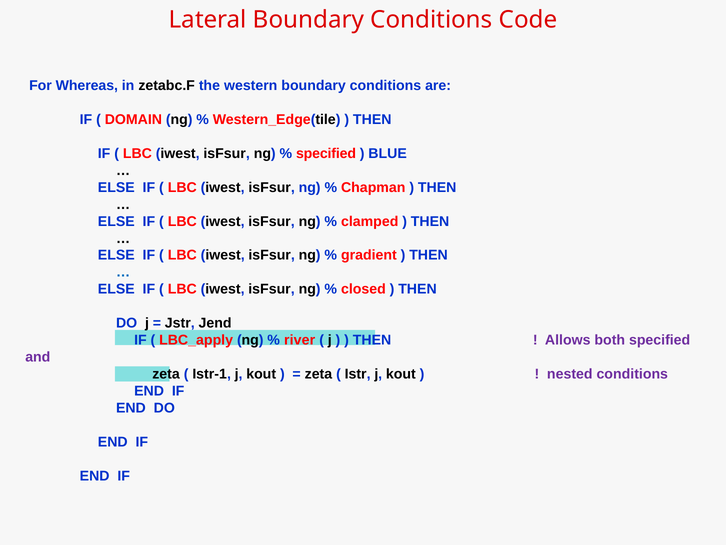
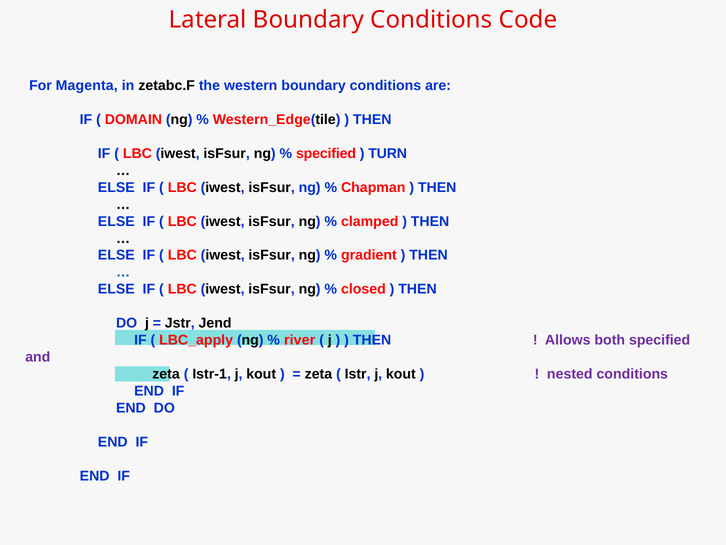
Whereas: Whereas -> Magenta
BLUE: BLUE -> TURN
